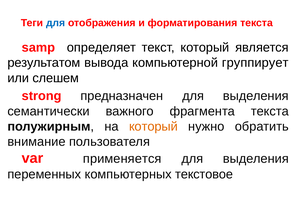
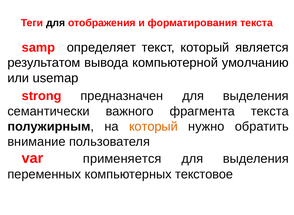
для at (56, 23) colour: blue -> black
группирует: группирует -> умолчанию
слешем: слешем -> usemap
